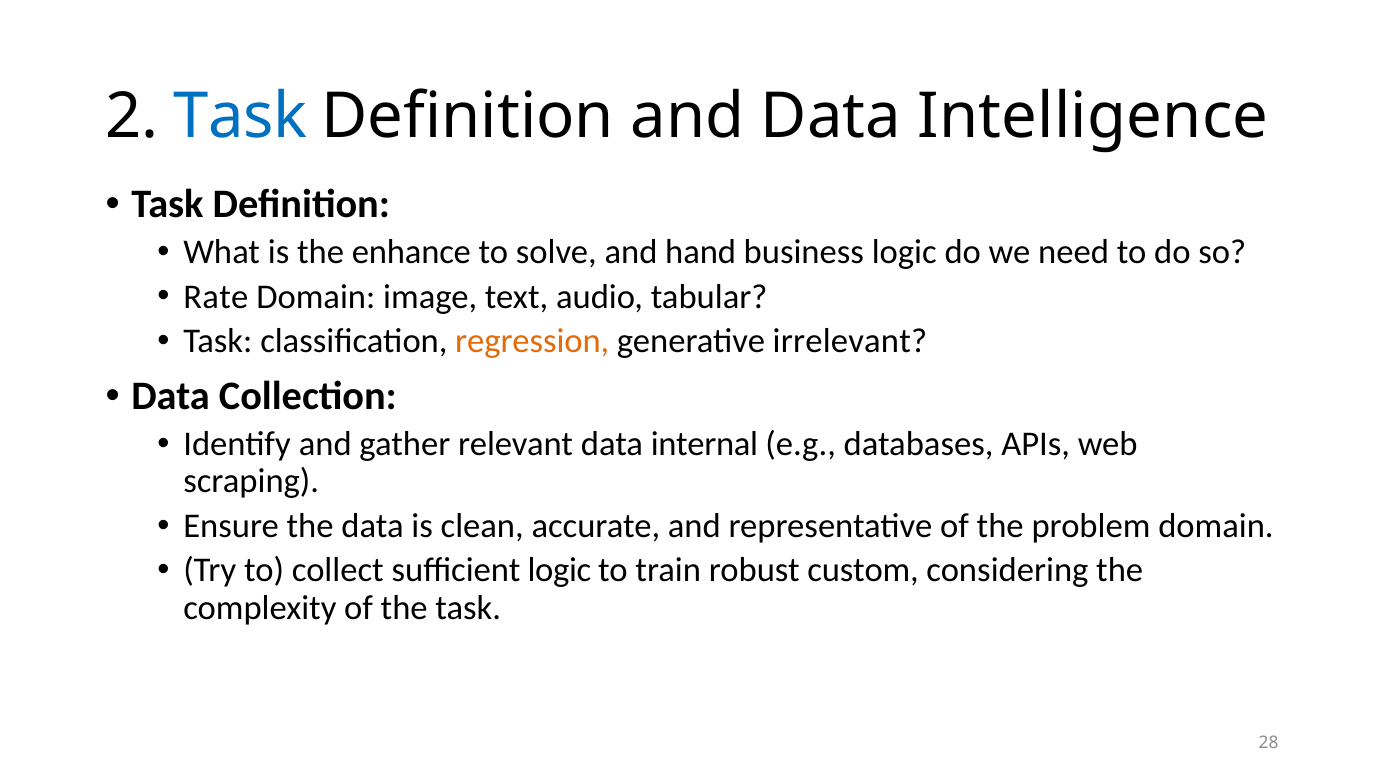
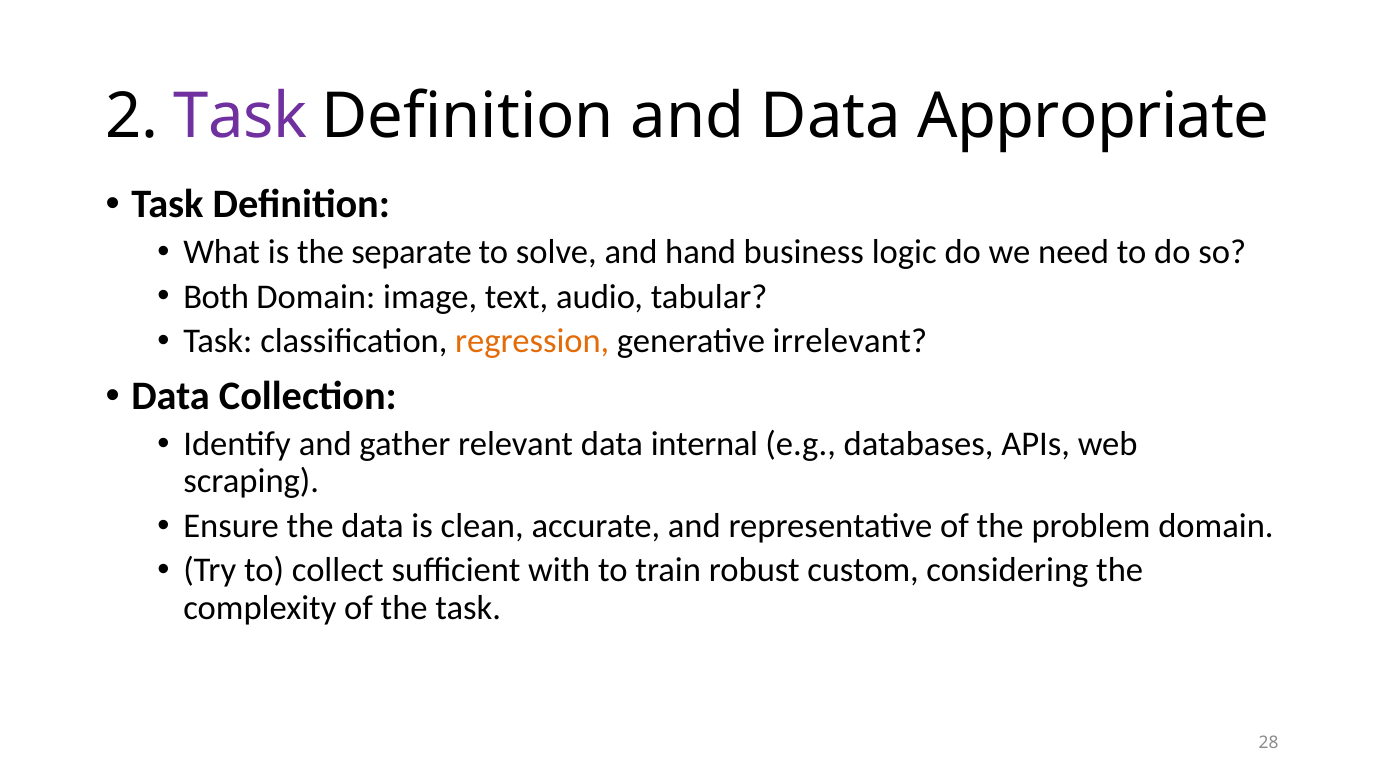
Task at (241, 116) colour: blue -> purple
Intelligence: Intelligence -> Appropriate
enhance: enhance -> separate
Rate: Rate -> Both
sufficient logic: logic -> with
